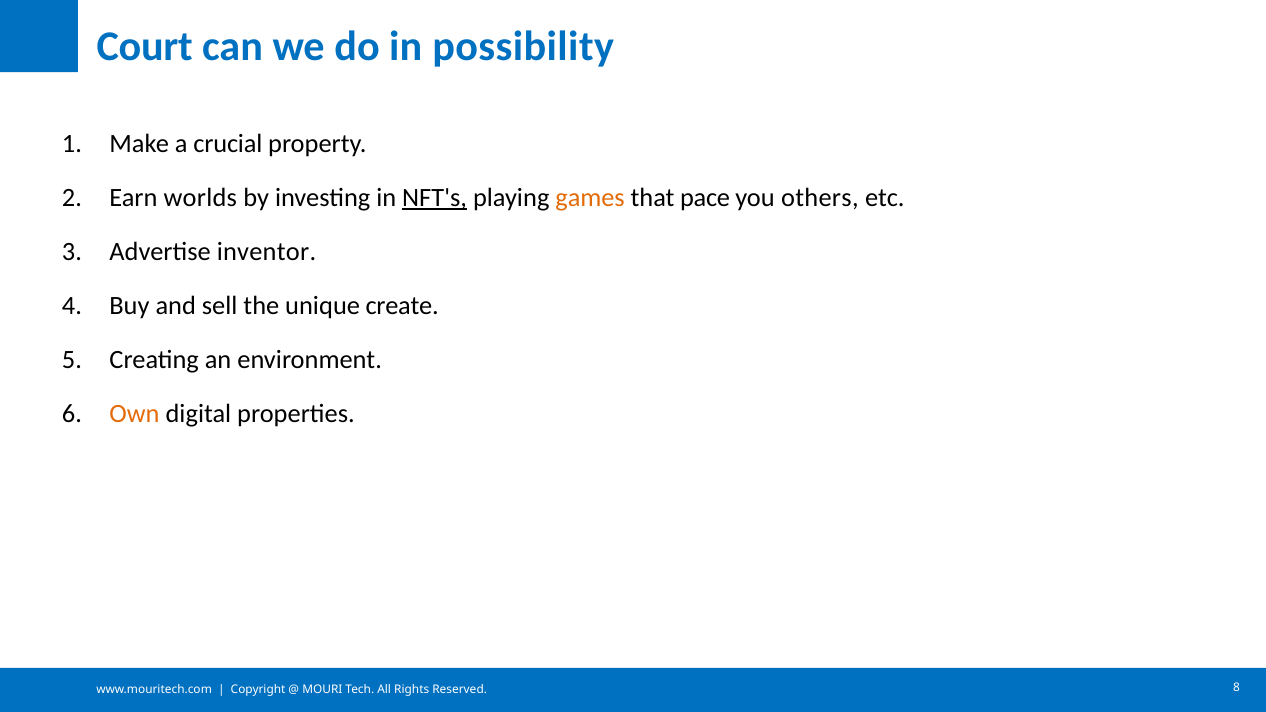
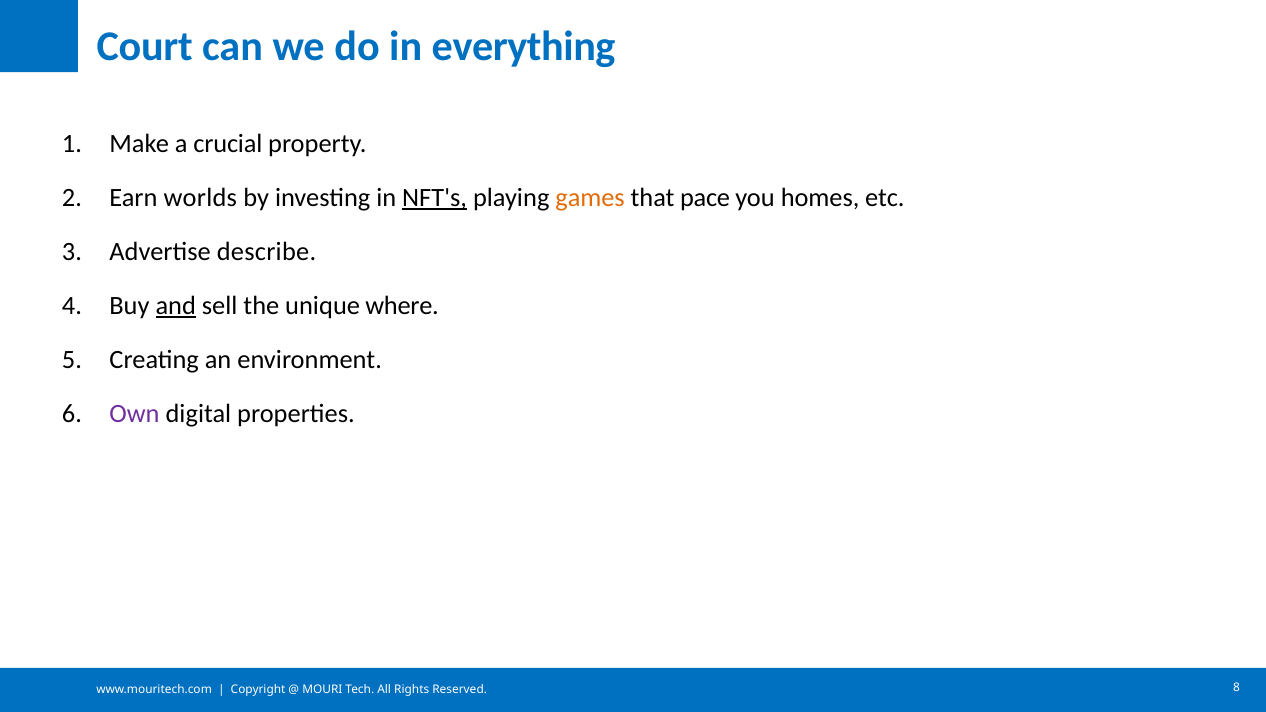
possibility: possibility -> everything
others: others -> homes
inventor: inventor -> describe
and underline: none -> present
create: create -> where
Own colour: orange -> purple
